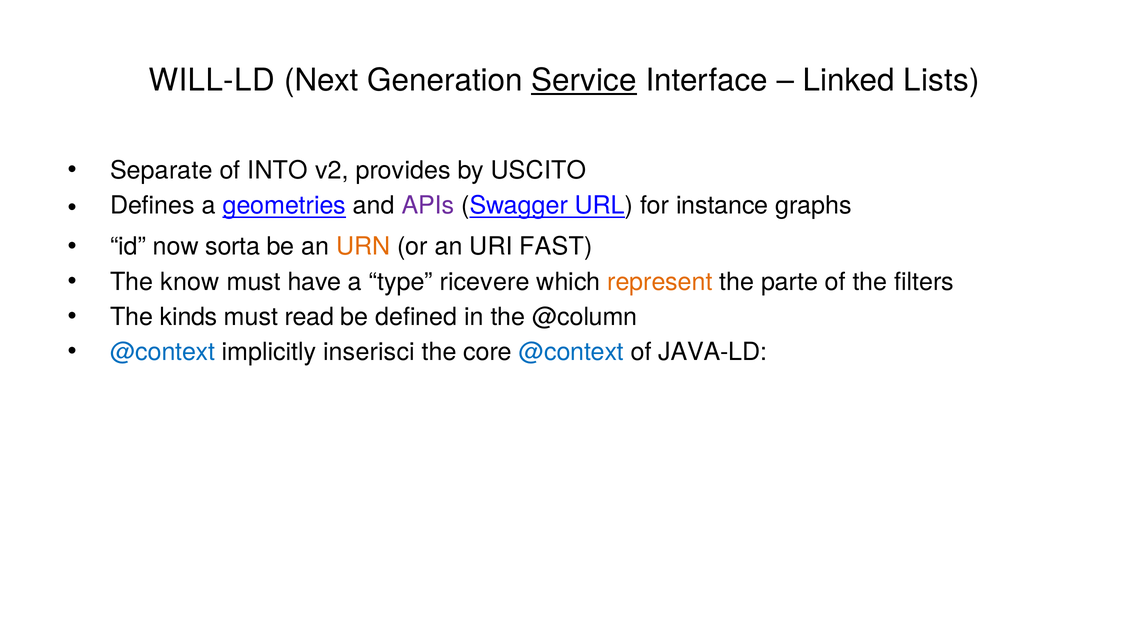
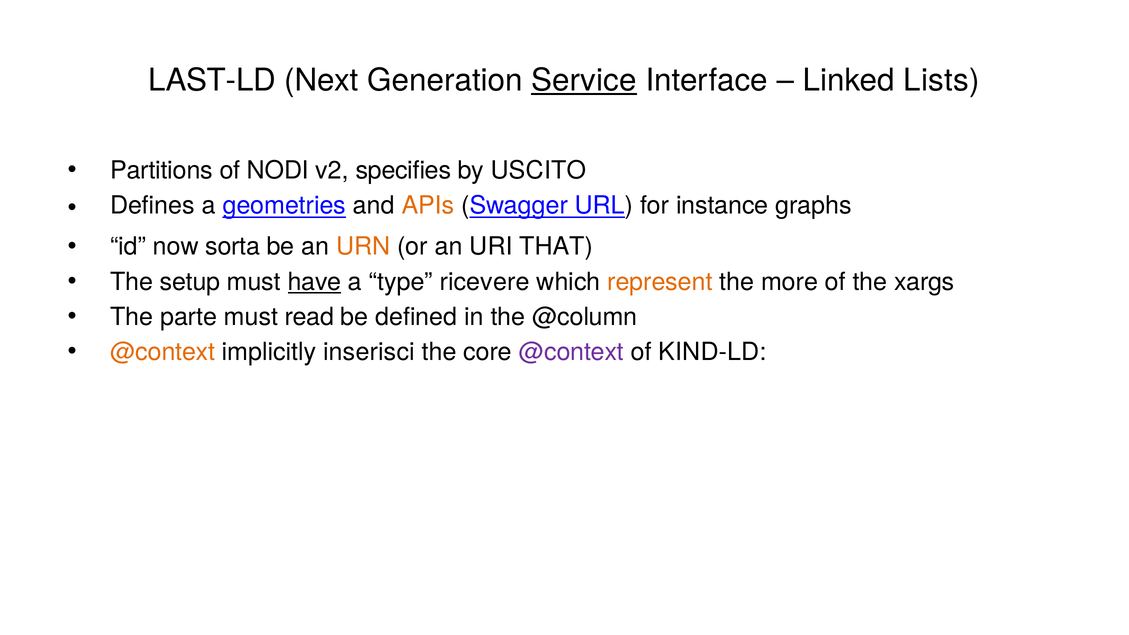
WILL-LD: WILL-LD -> LAST-LD
Separate: Separate -> Partitions
INTO: INTO -> NODI
provides: provides -> specifies
APIs colour: purple -> orange
FAST: FAST -> THAT
know: know -> setup
have underline: none -> present
parte: parte -> more
filters: filters -> xargs
kinds: kinds -> parte
@context at (163, 352) colour: blue -> orange
@context at (571, 352) colour: blue -> purple
JAVA-LD: JAVA-LD -> KIND-LD
